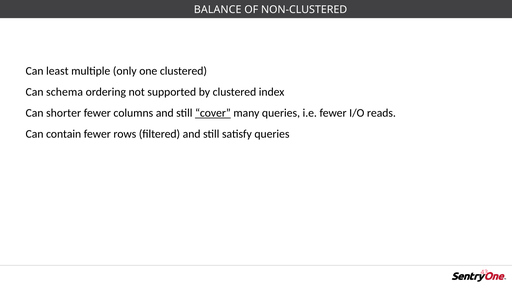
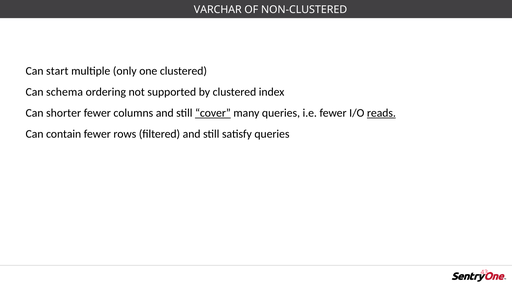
BALANCE: BALANCE -> VARCHAR
least: least -> start
reads underline: none -> present
